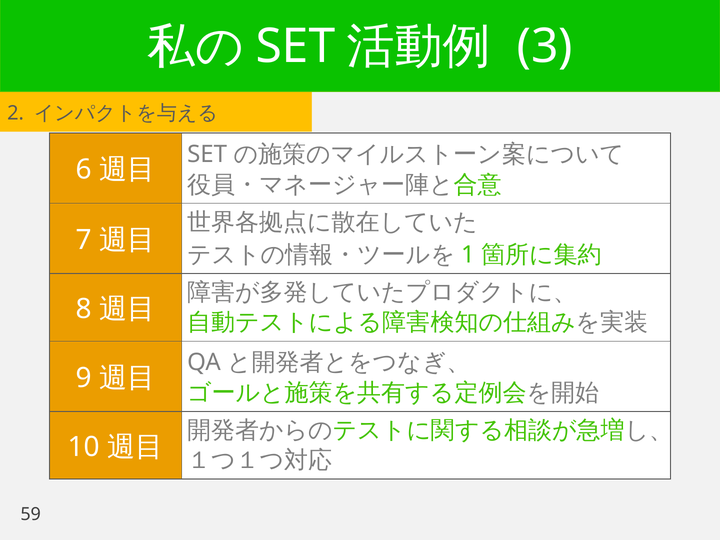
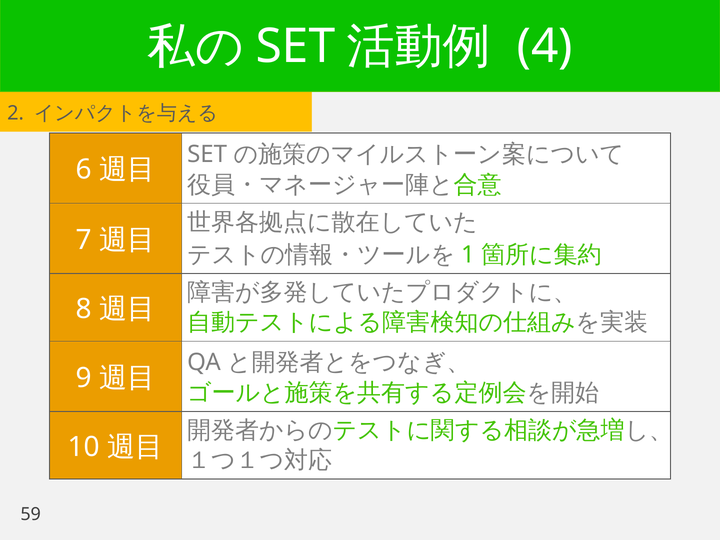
3: 3 -> 4
